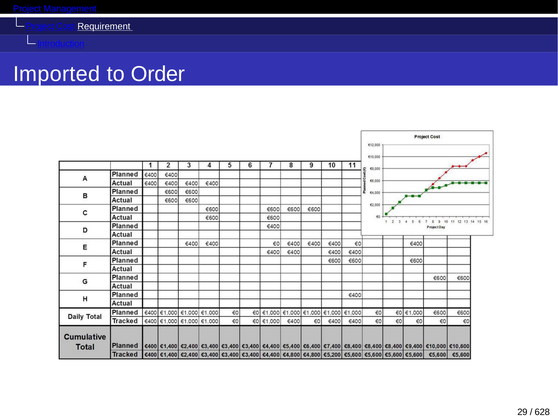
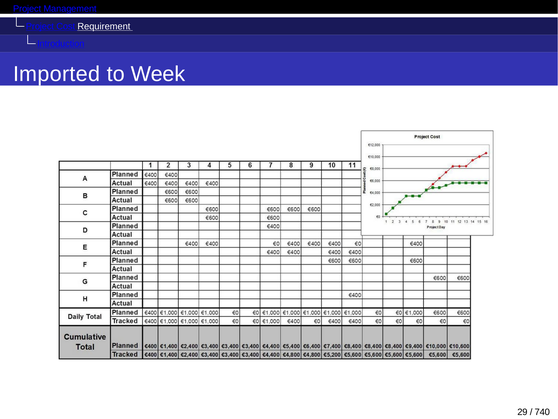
Order: Order -> Week
628: 628 -> 740
